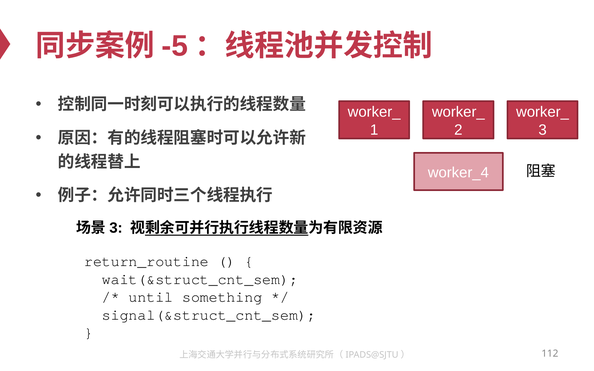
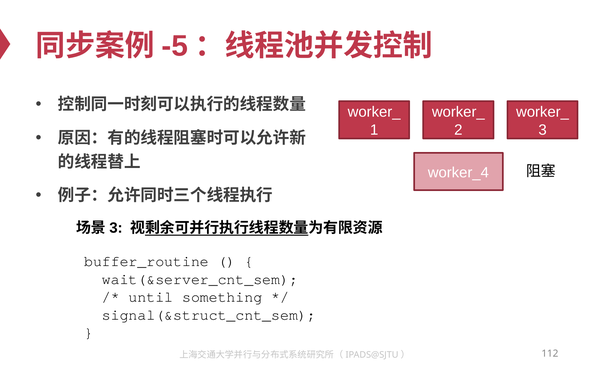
return_routine: return_routine -> buffer_routine
wait(&struct_cnt_sem: wait(&struct_cnt_sem -> wait(&server_cnt_sem
